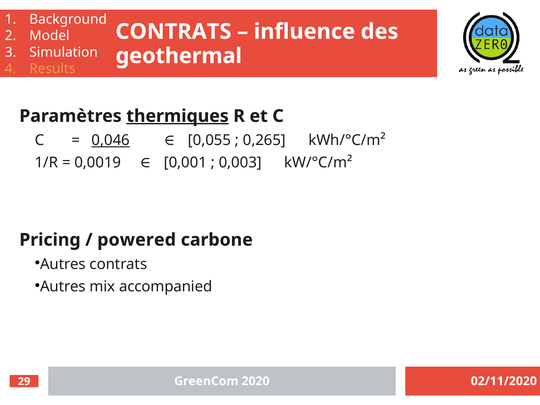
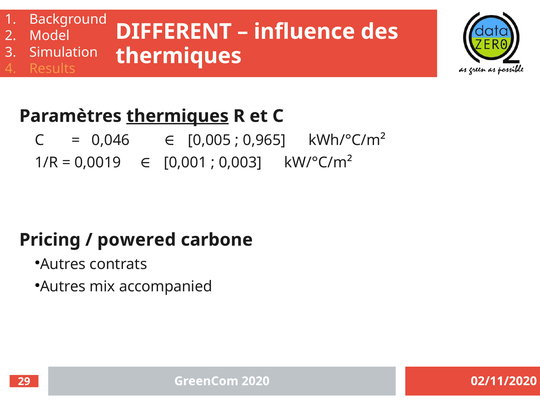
CONTRATS at (174, 32): CONTRATS -> DIFFERENT
geothermal at (179, 56): geothermal -> thermiques
0,046 underline: present -> none
0,055: 0,055 -> 0,005
0,265: 0,265 -> 0,965
